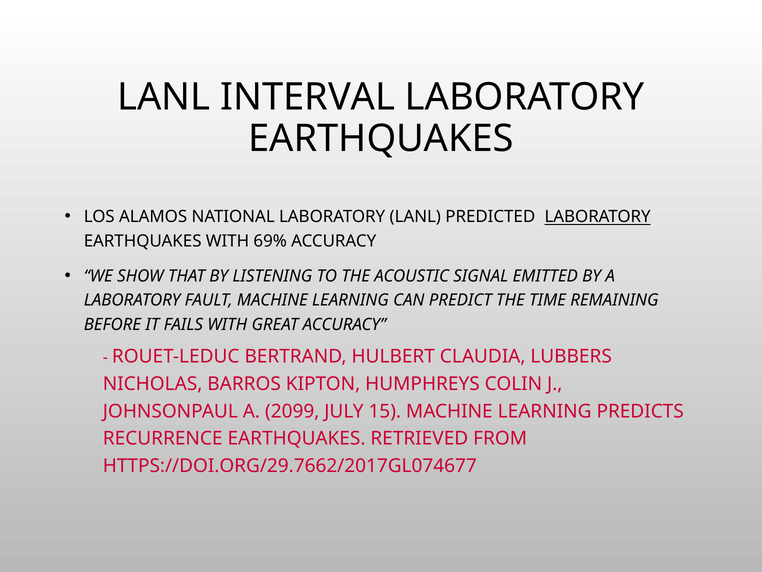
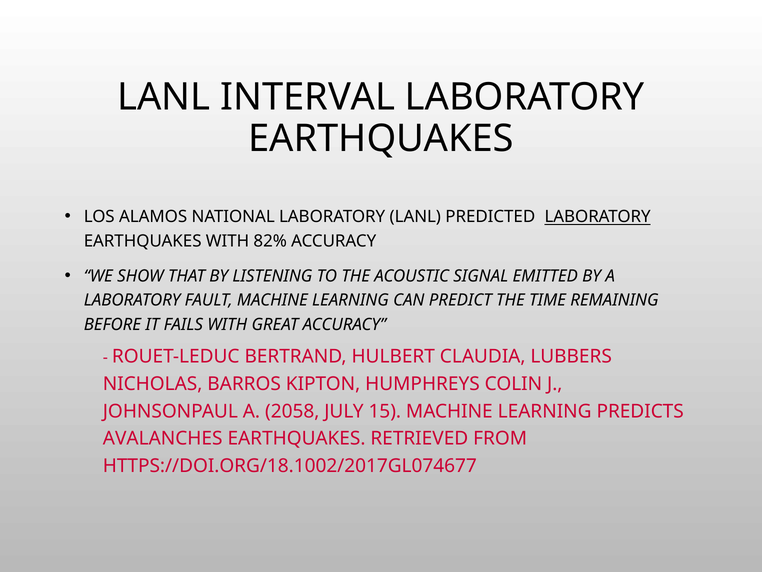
69%: 69% -> 82%
2099: 2099 -> 2058
RECURRENCE: RECURRENCE -> AVALANCHES
HTTPS://DOI.ORG/29.7662/2017GL074677: HTTPS://DOI.ORG/29.7662/2017GL074677 -> HTTPS://DOI.ORG/18.1002/2017GL074677
